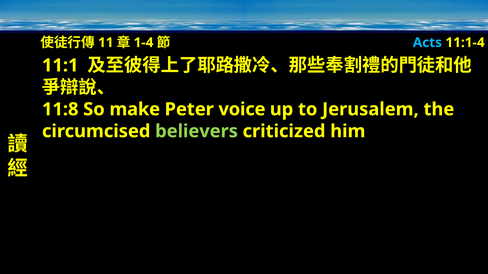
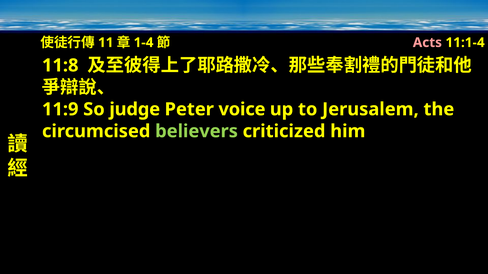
Acts colour: light blue -> pink
11:1: 11:1 -> 11:8
11:8: 11:8 -> 11:9
make: make -> judge
